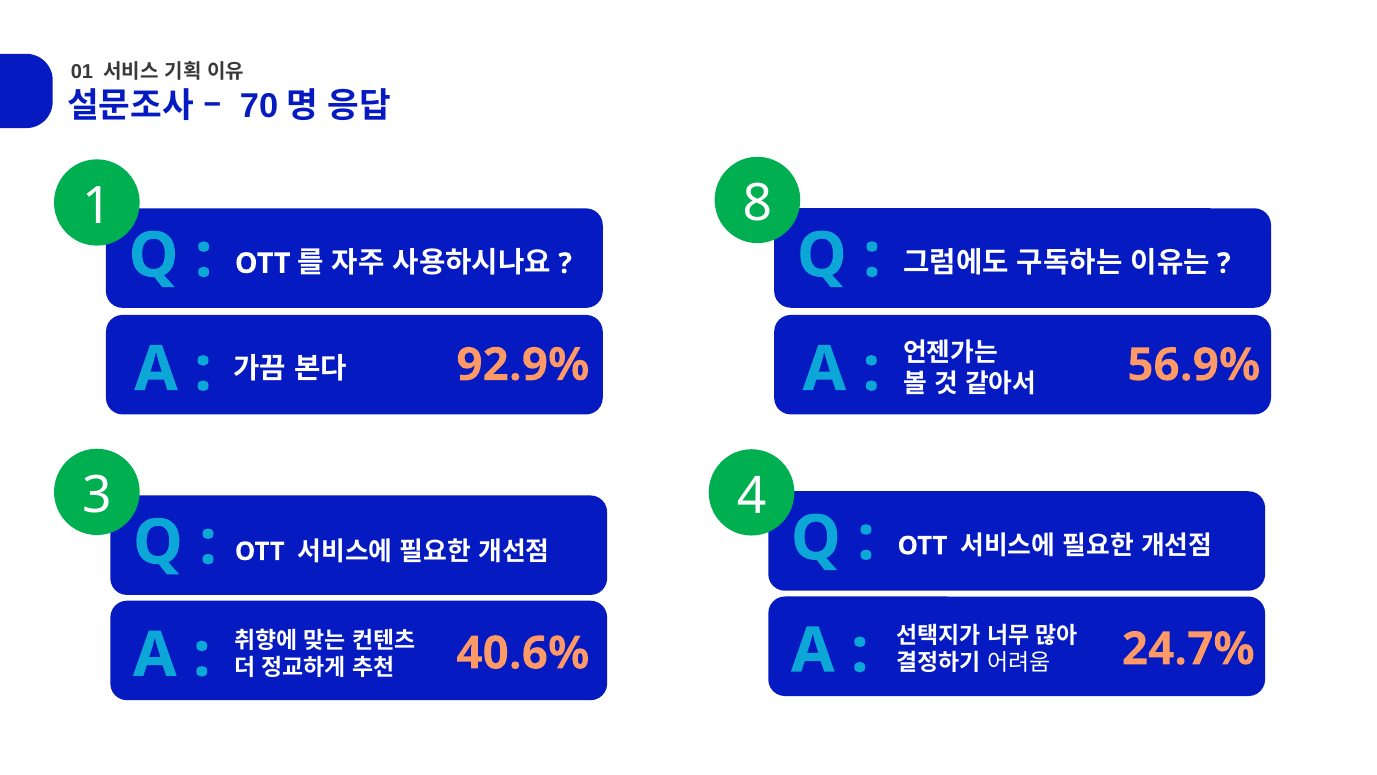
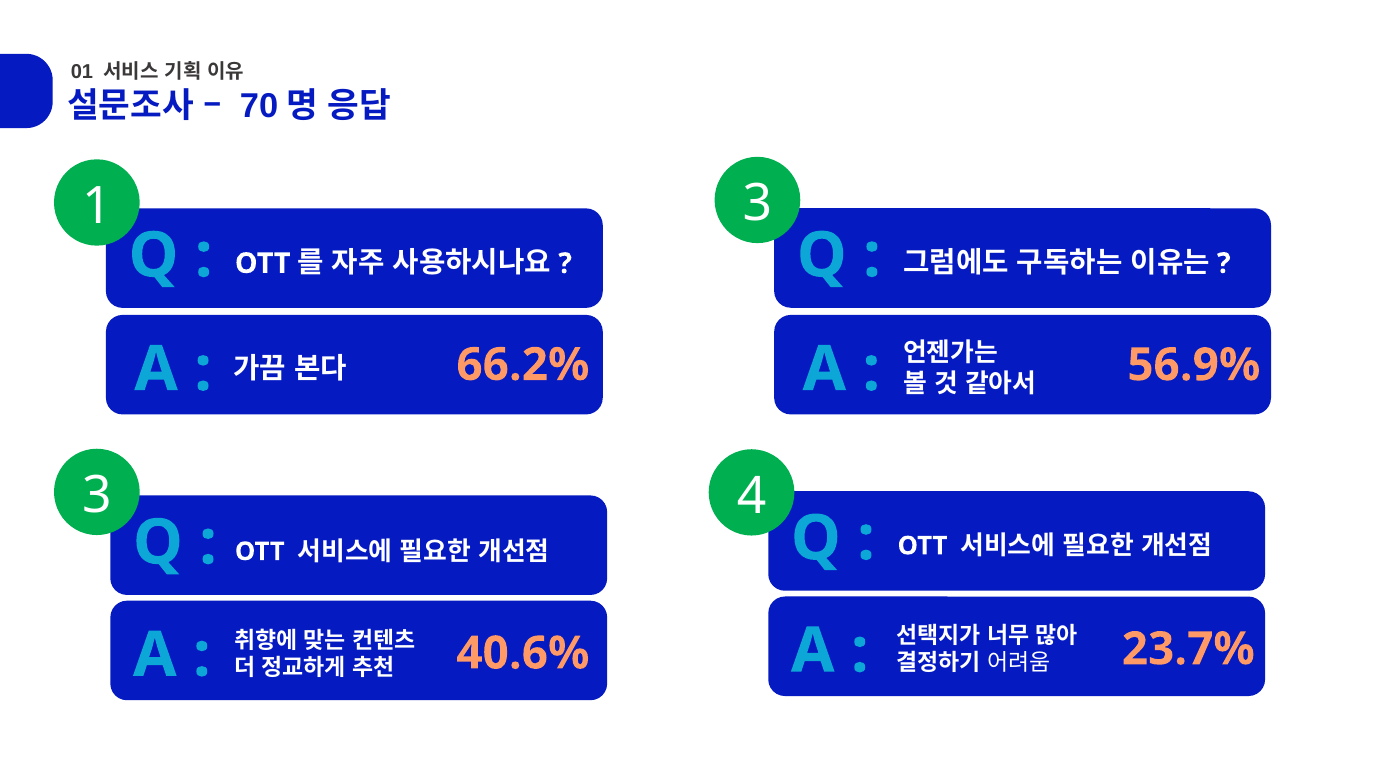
1 8: 8 -> 3
92.9%: 92.9% -> 66.2%
24.7%: 24.7% -> 23.7%
